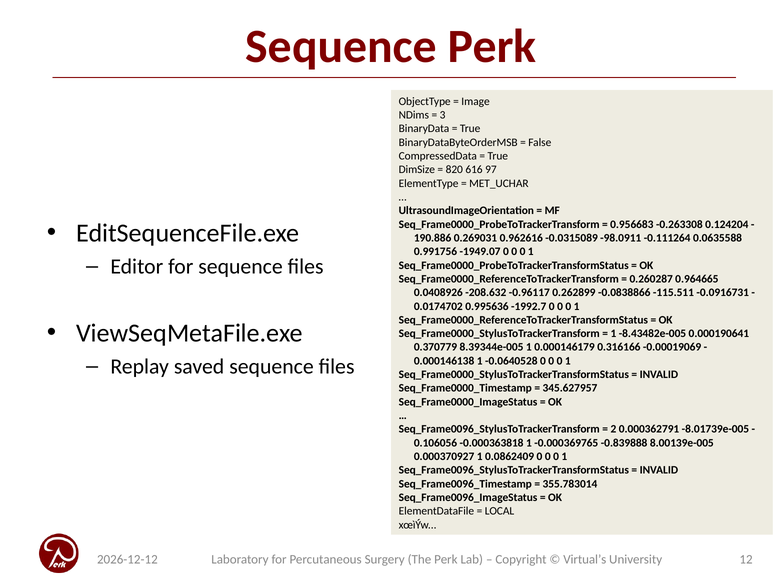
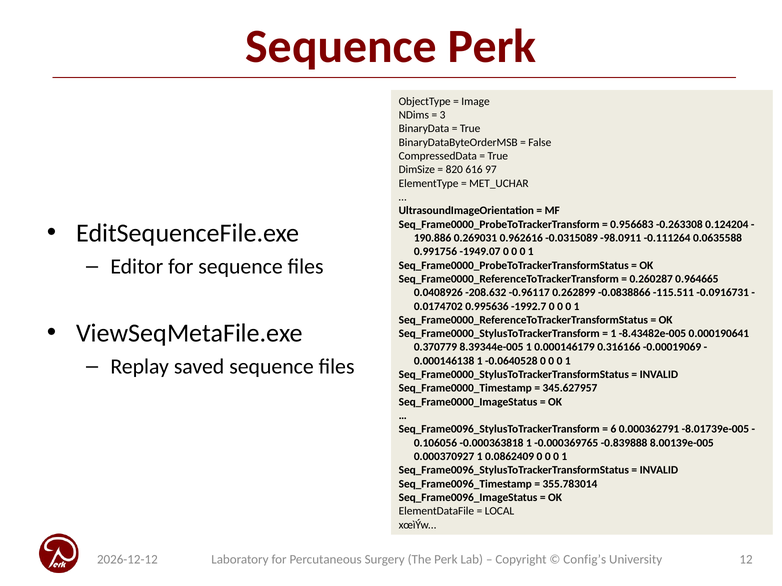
2: 2 -> 6
Virtual’s: Virtual’s -> Config’s
